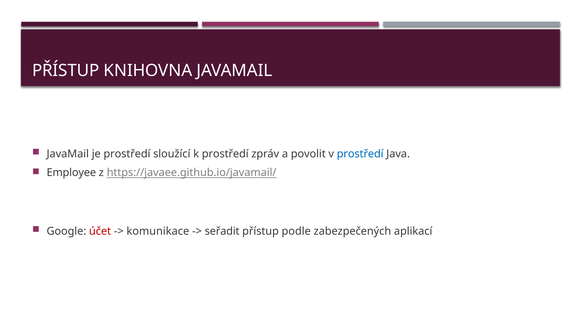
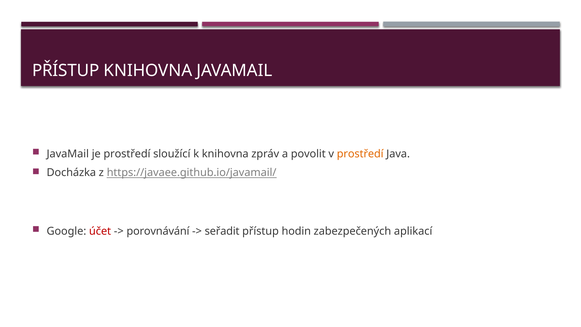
k prostředí: prostředí -> knihovna
prostředí at (360, 154) colour: blue -> orange
Employee: Employee -> Docházka
komunikace: komunikace -> porovnávání
podle: podle -> hodin
